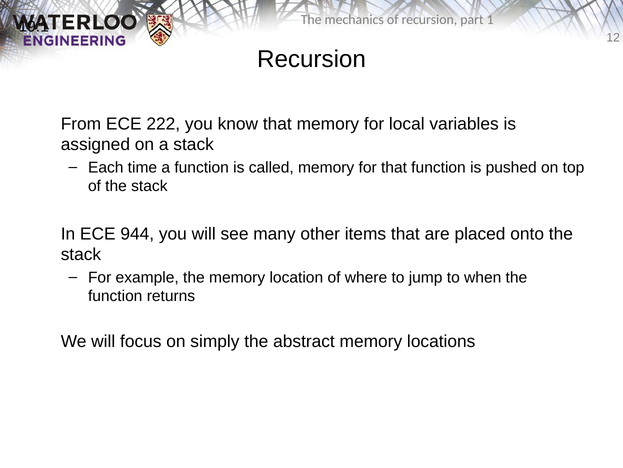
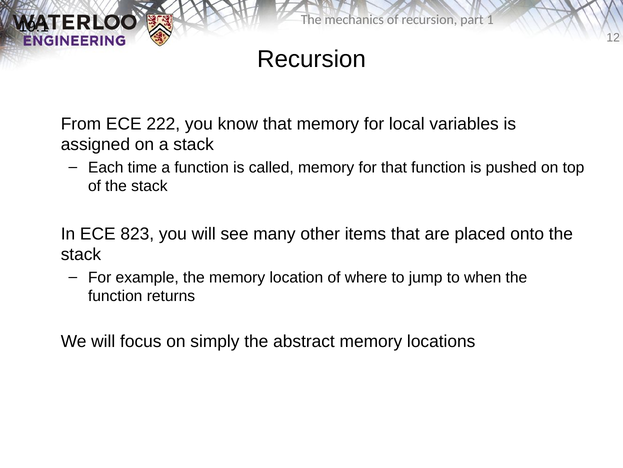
944: 944 -> 823
